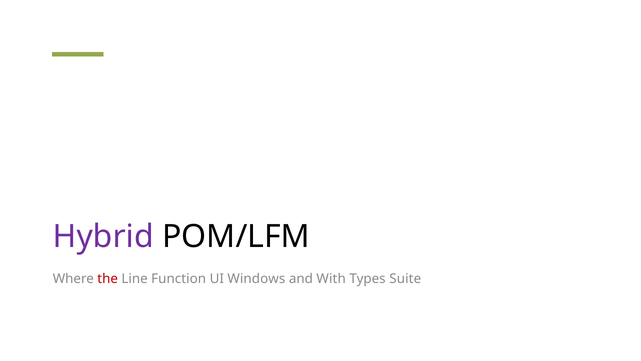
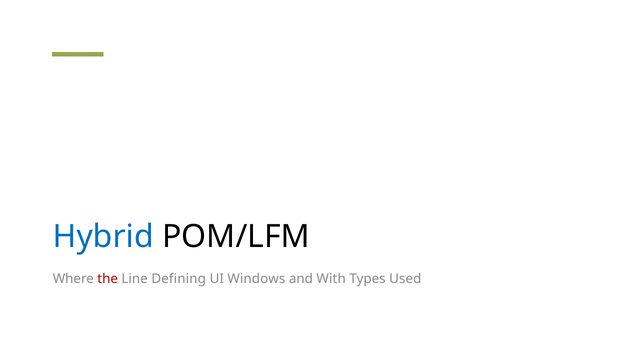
Hybrid colour: purple -> blue
Function: Function -> Defining
Suite: Suite -> Used
